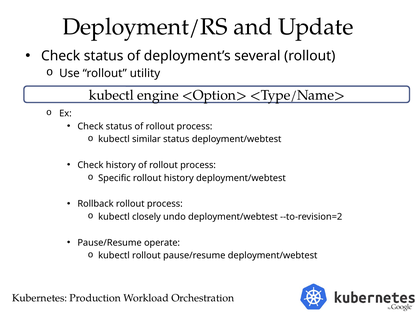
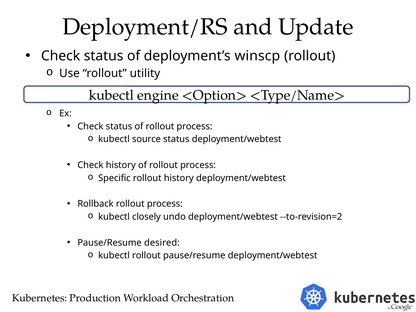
several: several -> winscp
similar: similar -> source
operate: operate -> desired
